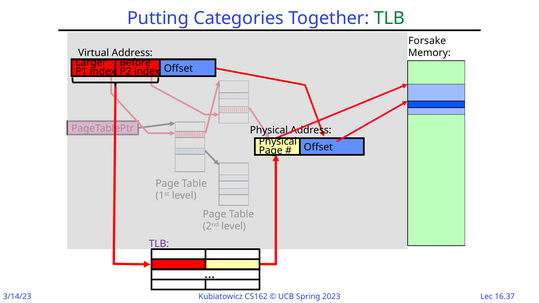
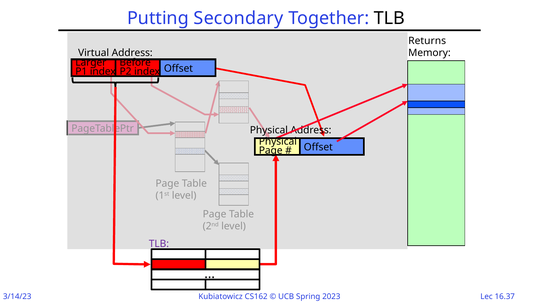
Categories: Categories -> Secondary
TLB at (389, 18) colour: green -> black
Forsake: Forsake -> Returns
